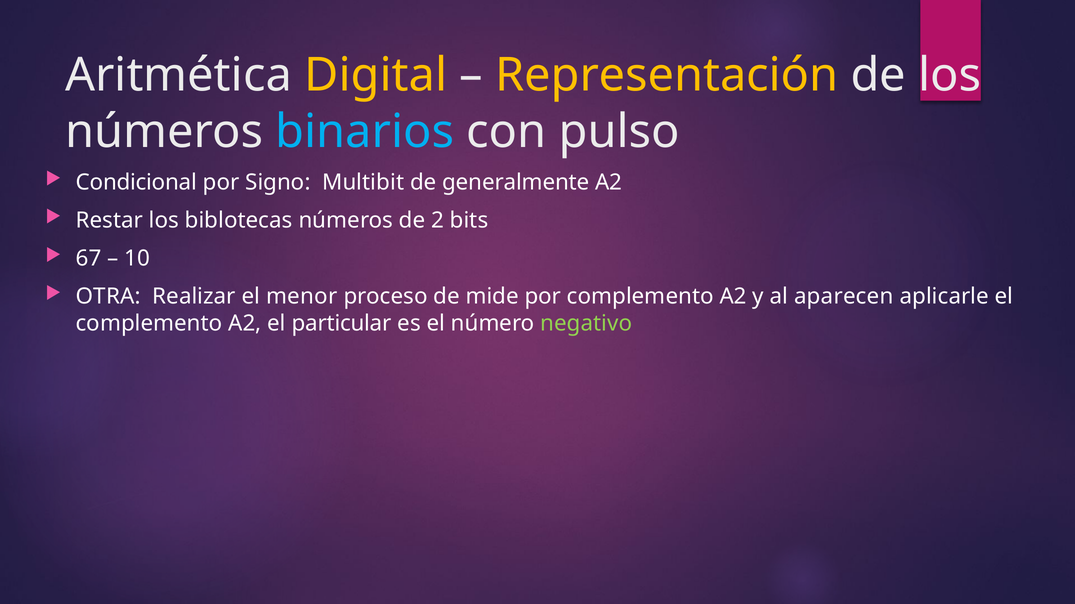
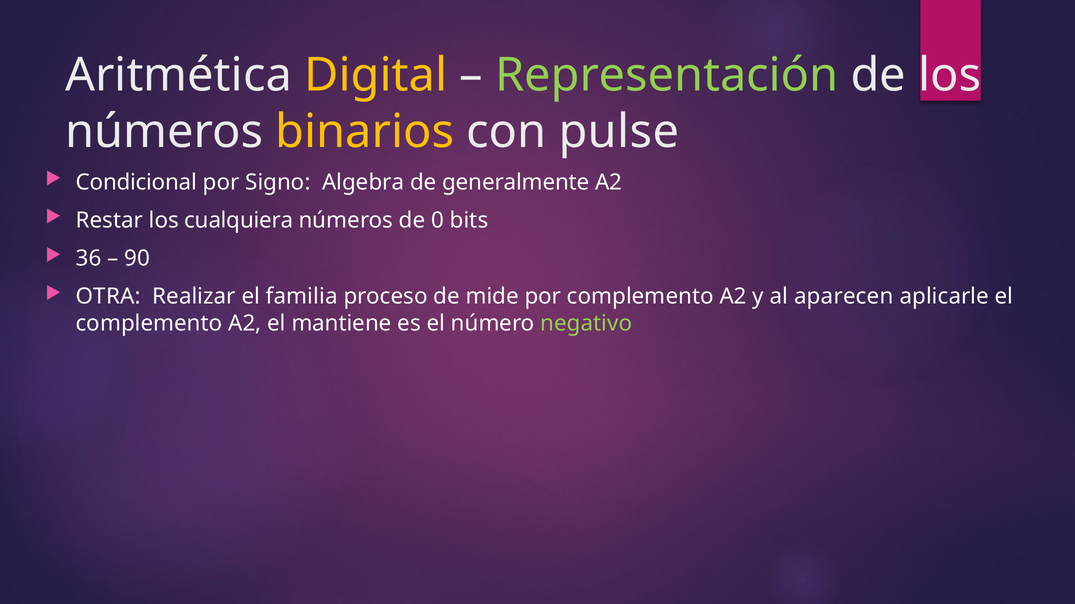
Representación colour: yellow -> light green
binarios colour: light blue -> yellow
pulso: pulso -> pulse
Multibit: Multibit -> Algebra
biblotecas: biblotecas -> cualquiera
2: 2 -> 0
67: 67 -> 36
10: 10 -> 90
menor: menor -> familia
particular: particular -> mantiene
